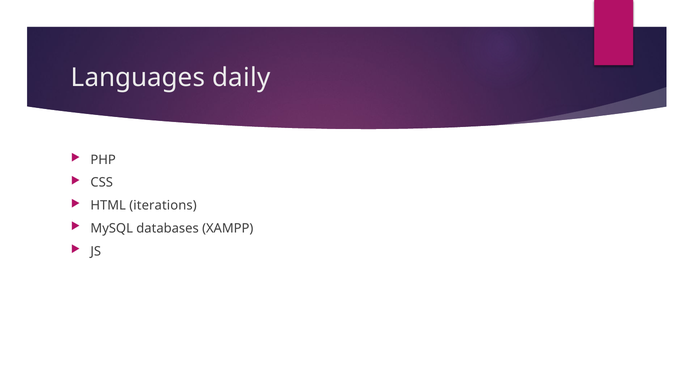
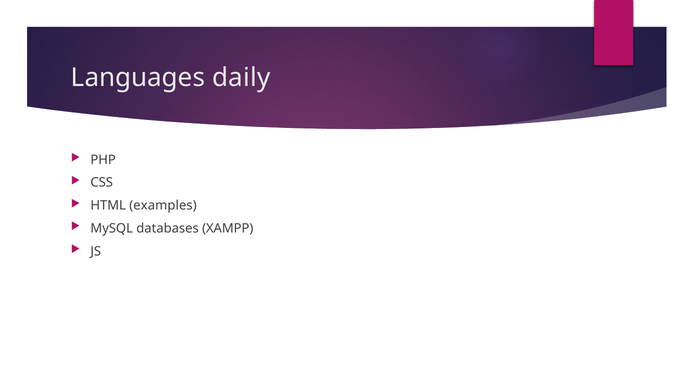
iterations: iterations -> examples
